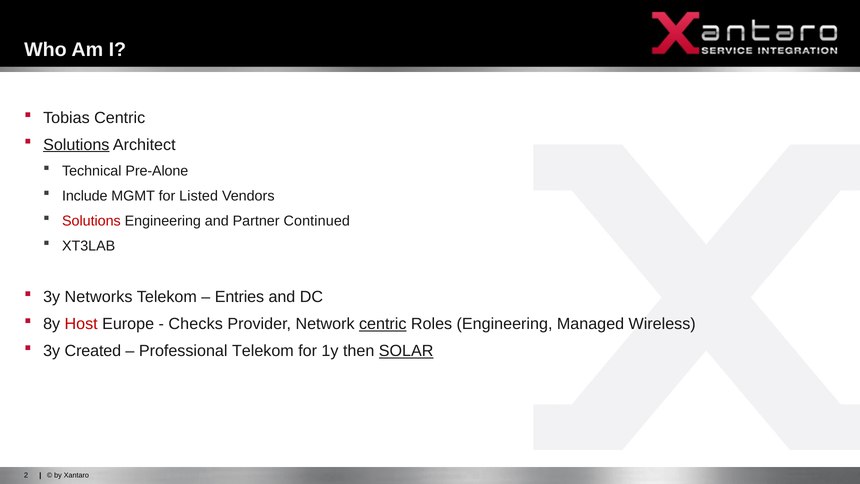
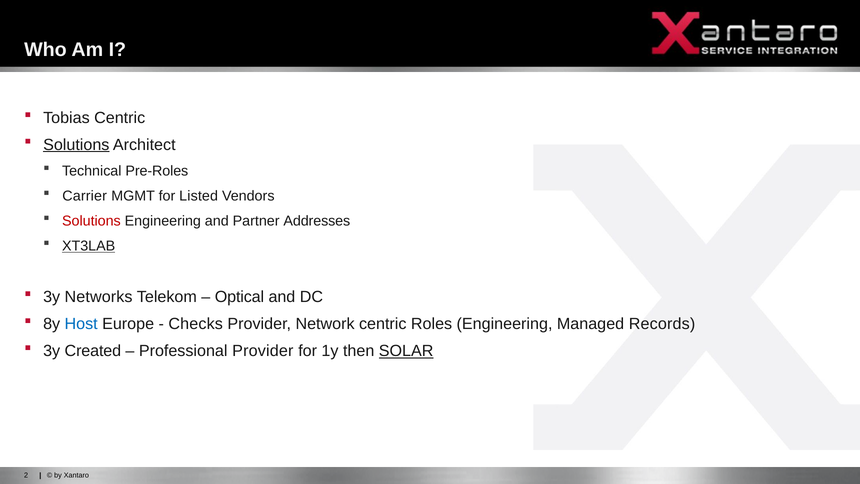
Pre-Alone: Pre-Alone -> Pre-Roles
Include: Include -> Carrier
Continued: Continued -> Addresses
XT3LAB underline: none -> present
Entries: Entries -> Optical
Host colour: red -> blue
centric at (383, 324) underline: present -> none
Wireless: Wireless -> Records
Professional Telekom: Telekom -> Provider
